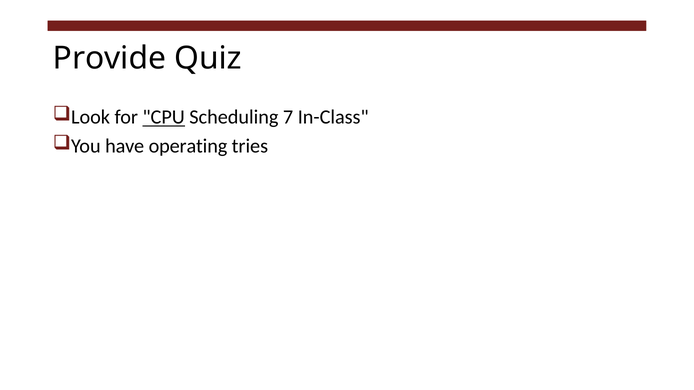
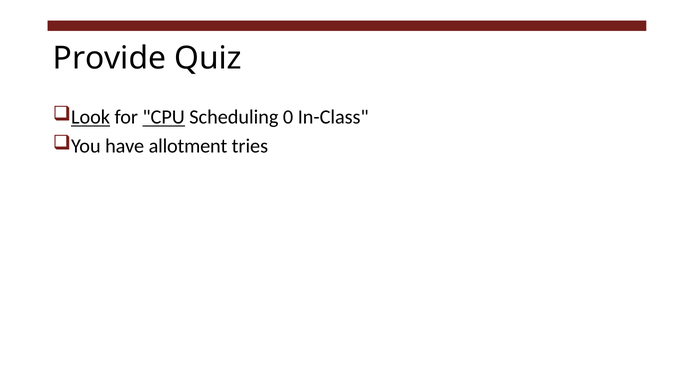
Look underline: none -> present
7: 7 -> 0
operating: operating -> allotment
